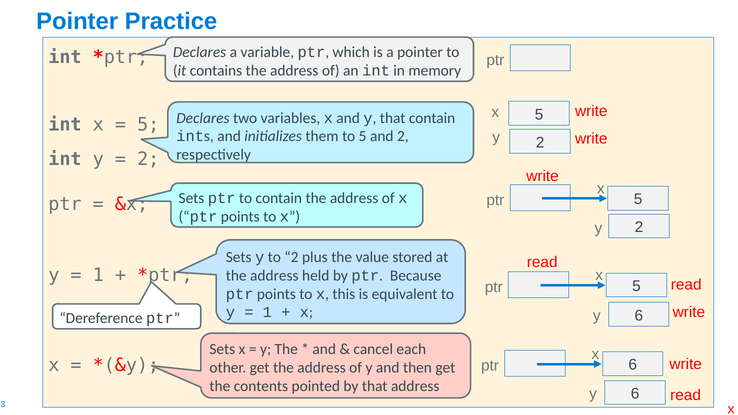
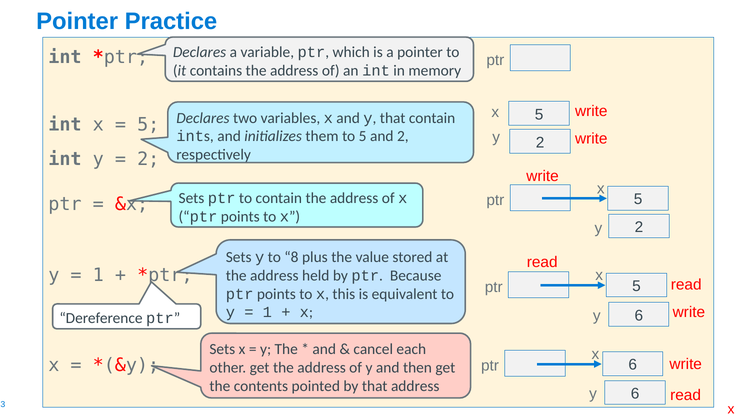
to 2: 2 -> 8
